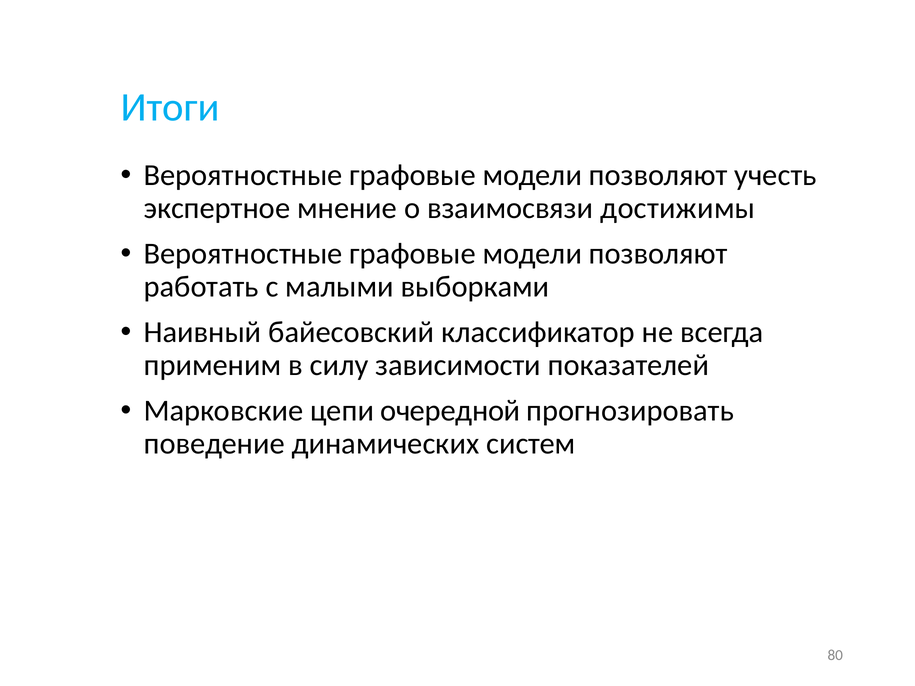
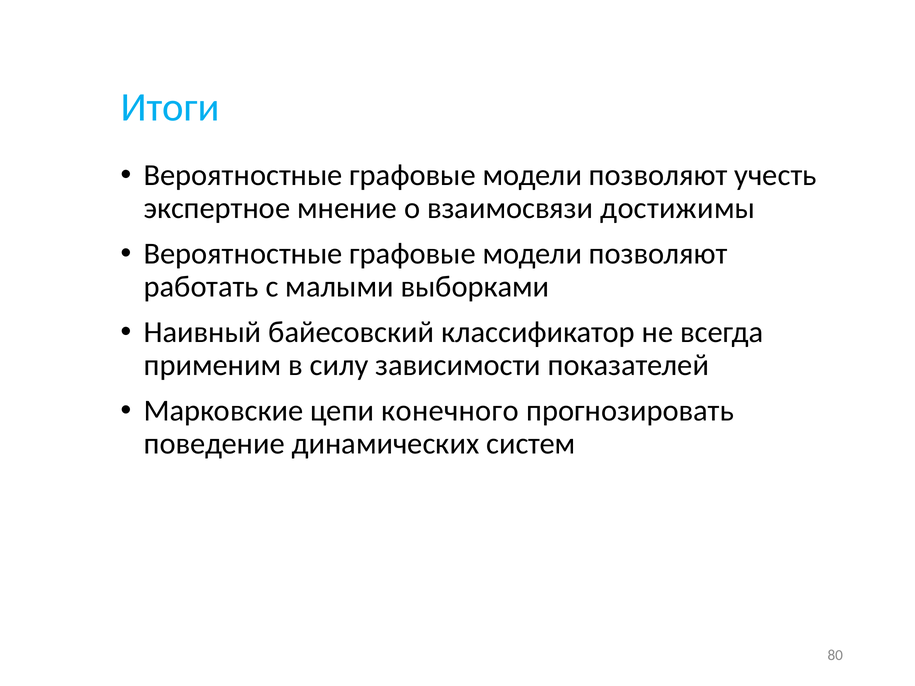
очередной: очередной -> конечного
